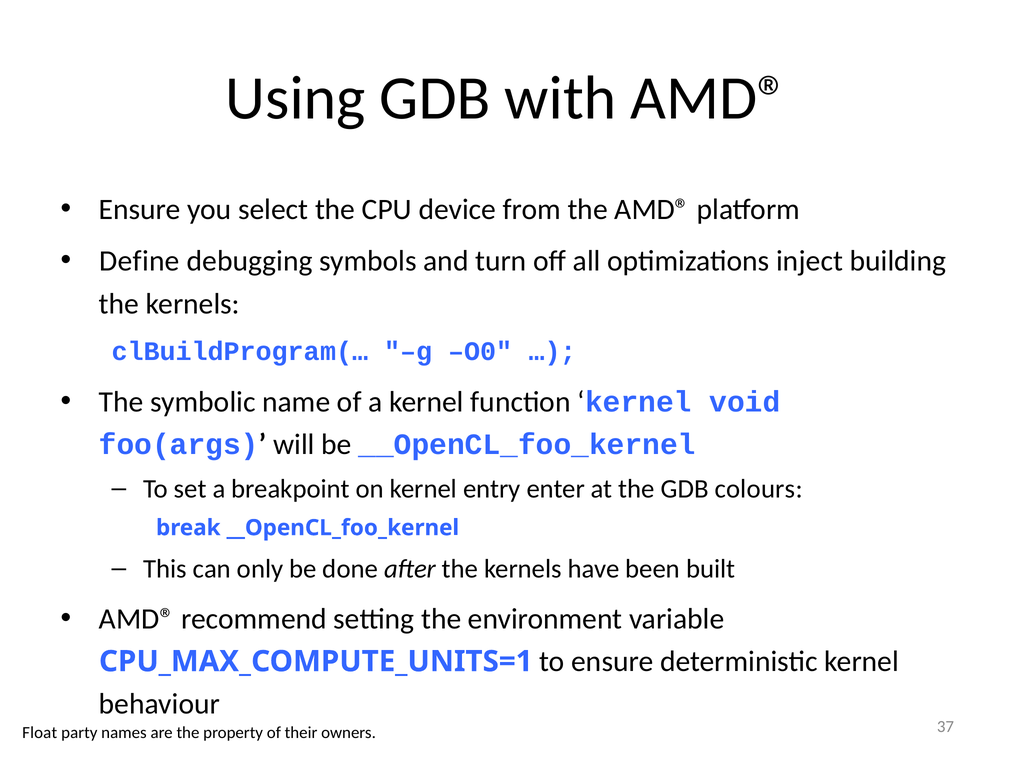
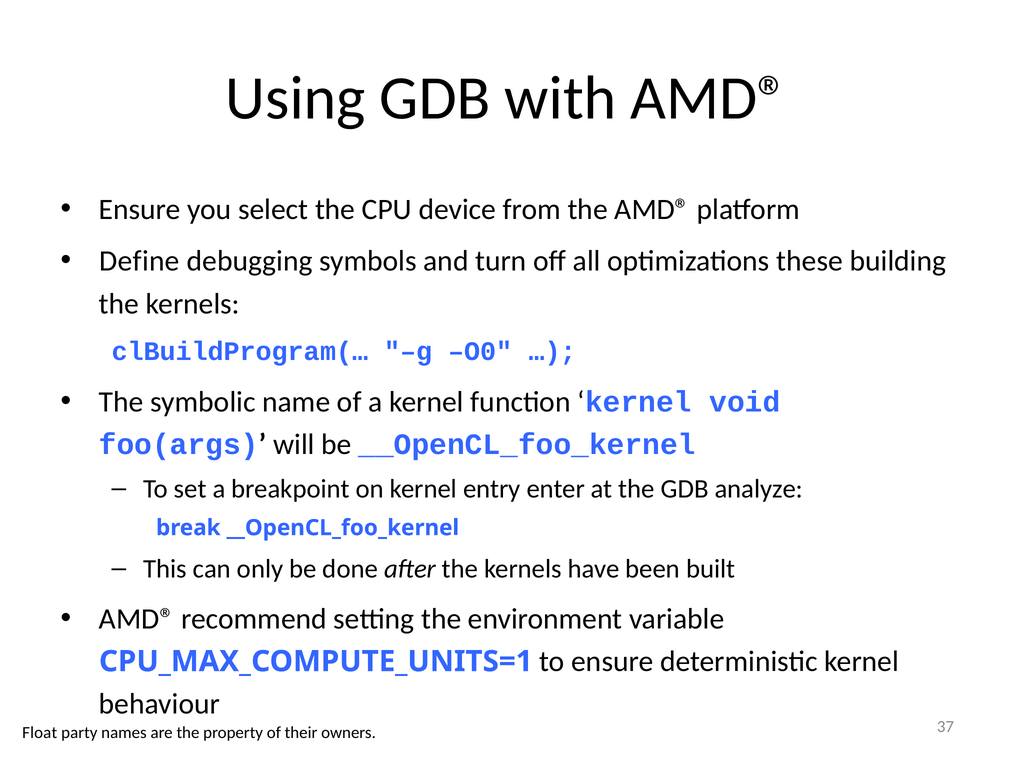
inject: inject -> these
colours: colours -> analyze
